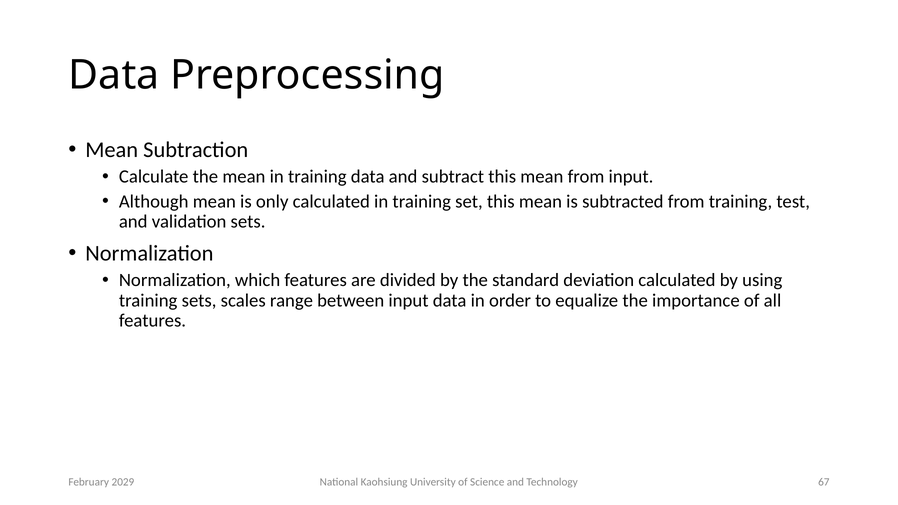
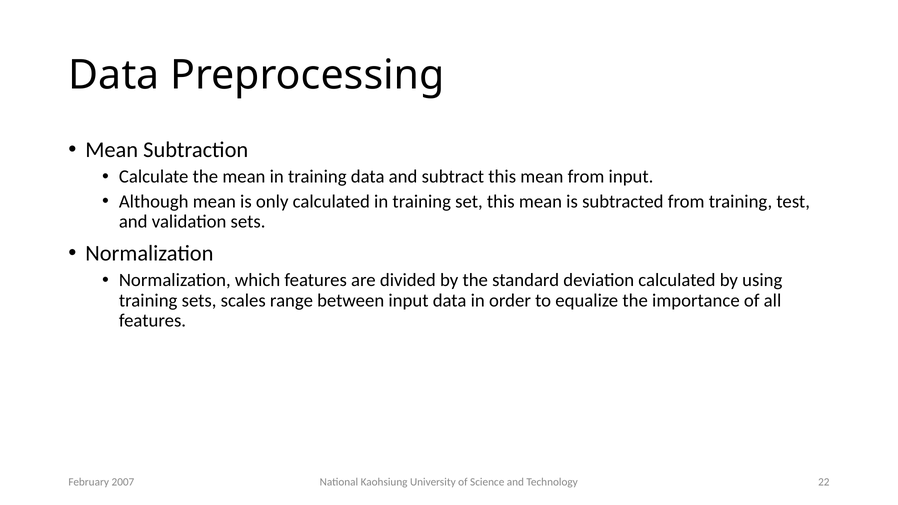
67: 67 -> 22
2029: 2029 -> 2007
